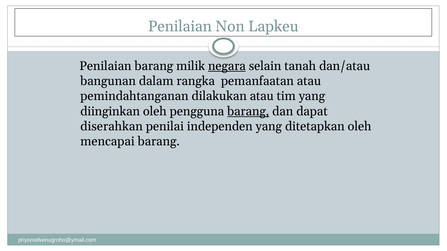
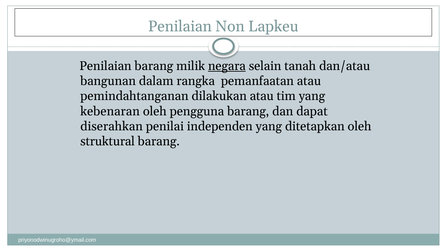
diinginkan: diinginkan -> kebenaran
barang at (248, 111) underline: present -> none
mencapai: mencapai -> struktural
